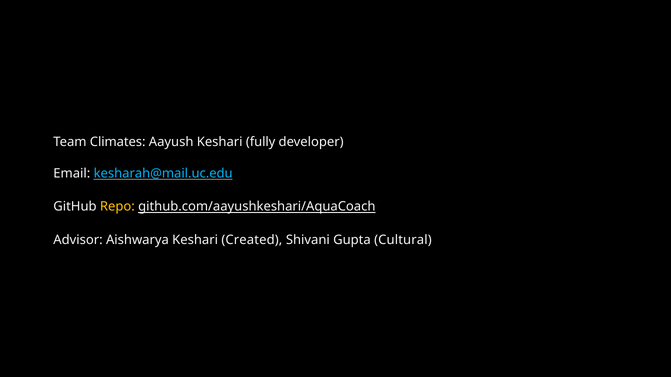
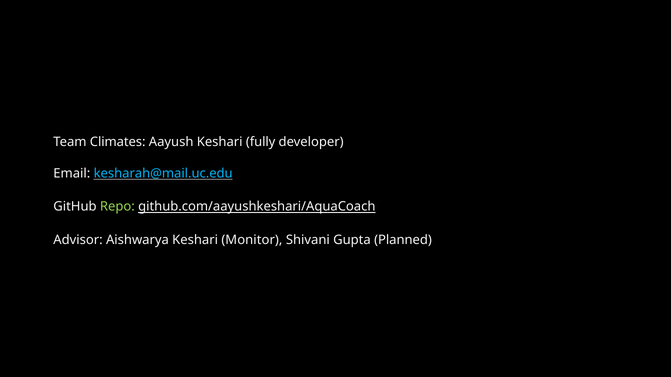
Repo colour: yellow -> light green
Created: Created -> Monitor
Cultural: Cultural -> Planned
